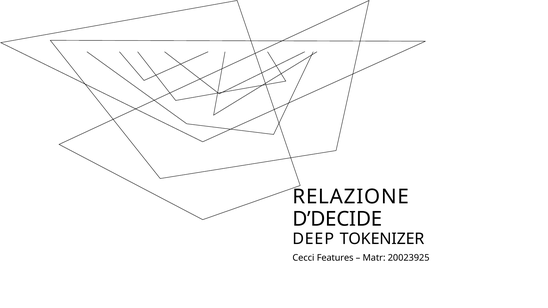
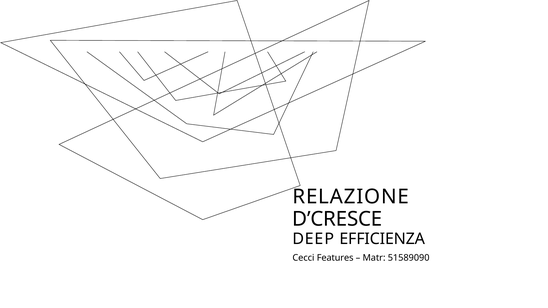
D’DECIDE: D’DECIDE -> D’CRESCE
TOKENIZER: TOKENIZER -> EFFICIENZA
20023925: 20023925 -> 51589090
